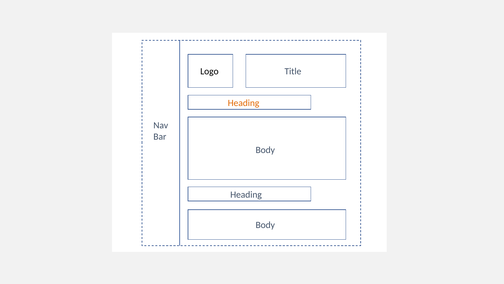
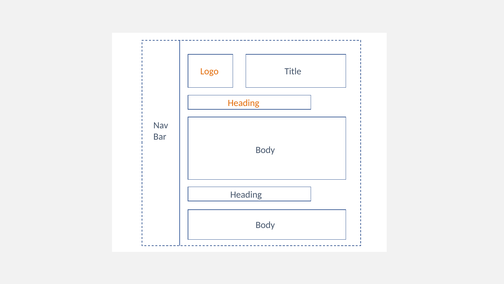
Logo colour: black -> orange
